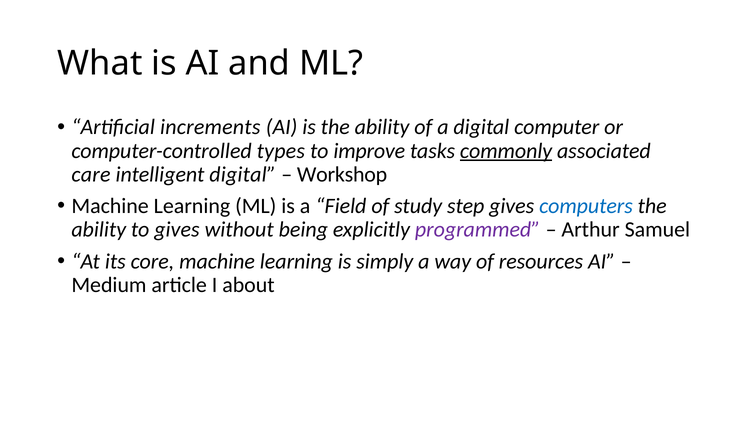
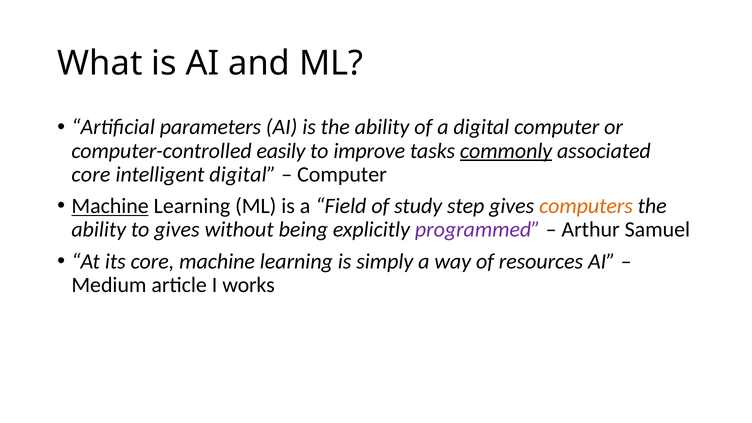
increments: increments -> parameters
types: types -> easily
care at (91, 175): care -> core
Workshop at (342, 175): Workshop -> Computer
Machine at (110, 206) underline: none -> present
computers colour: blue -> orange
about: about -> works
